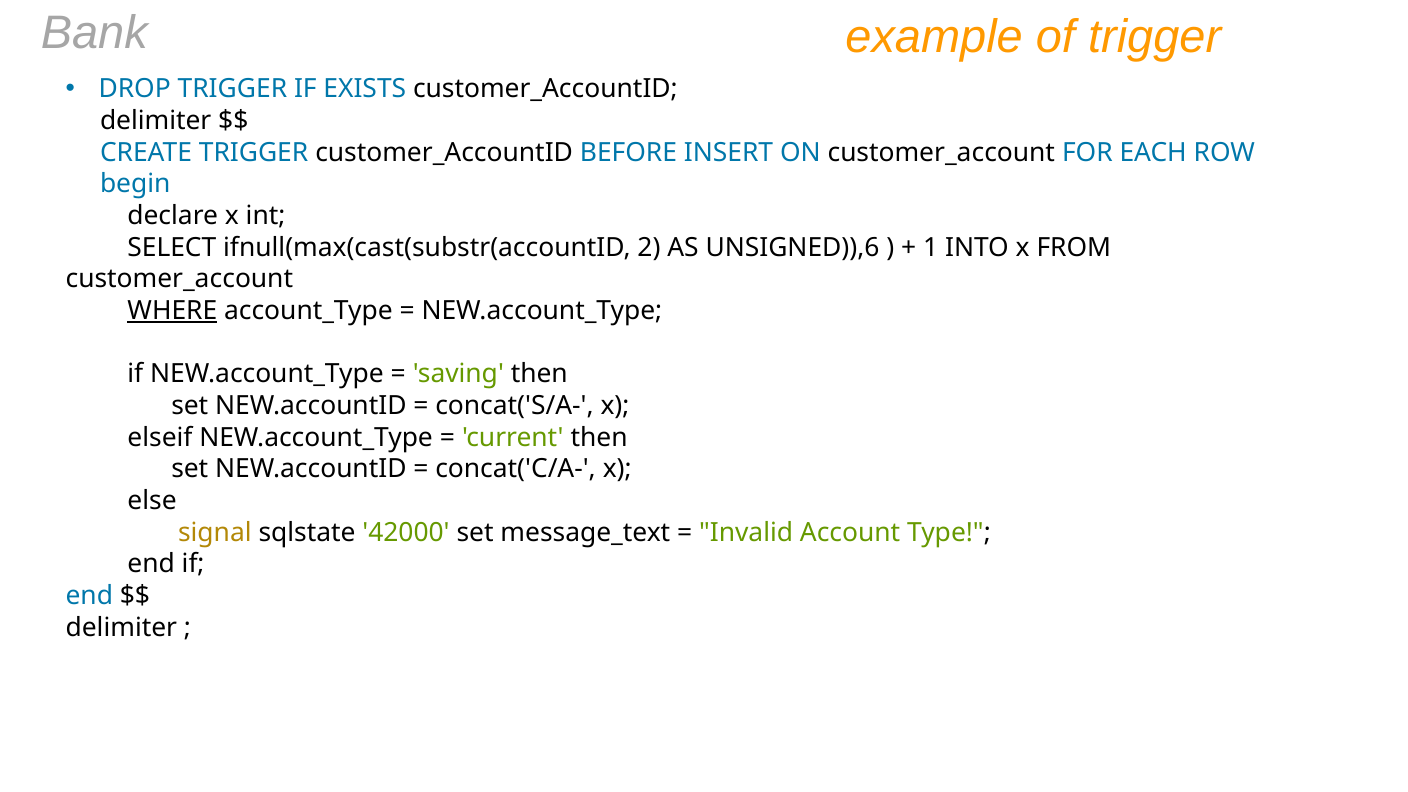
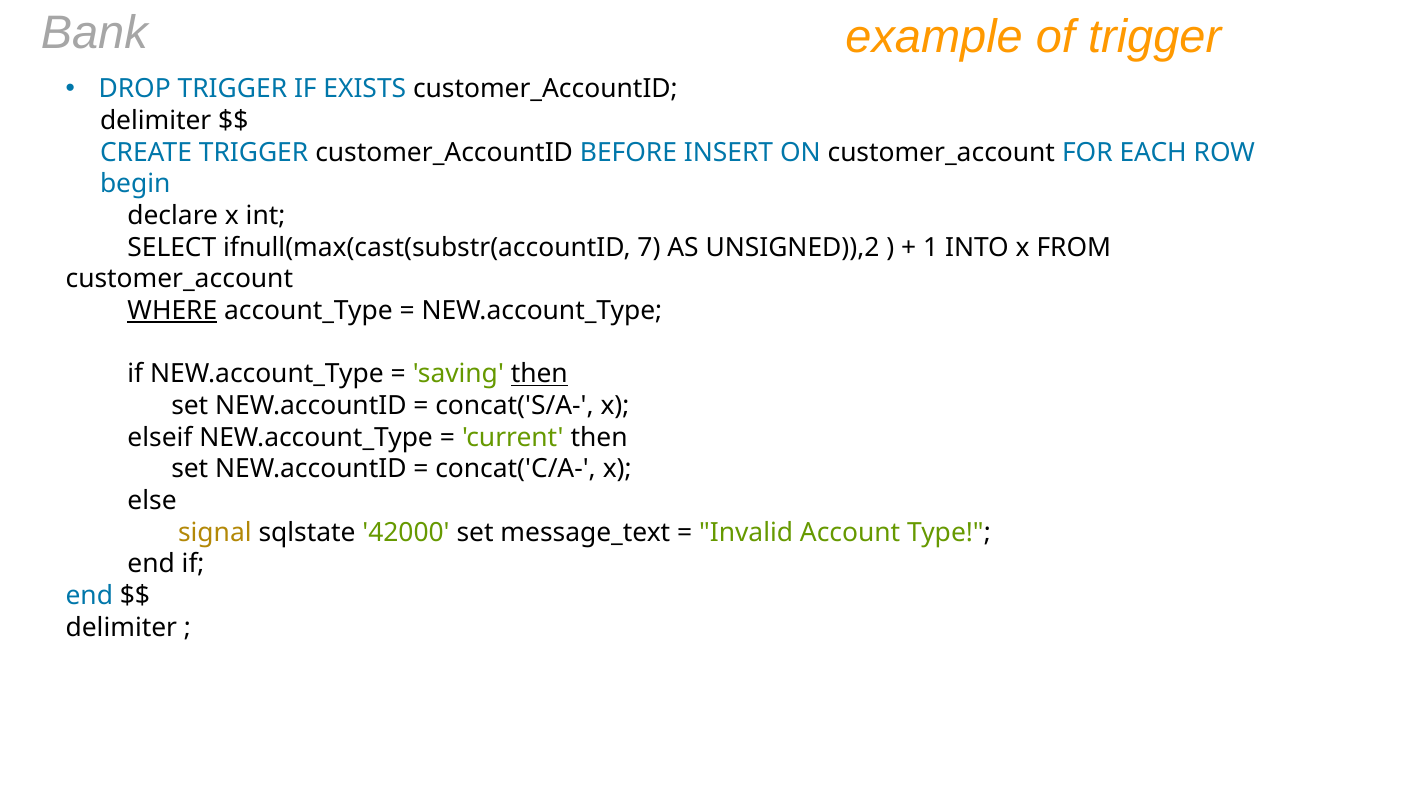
2: 2 -> 7
UNSIGNED)),6: UNSIGNED)),6 -> UNSIGNED)),2
then at (539, 374) underline: none -> present
